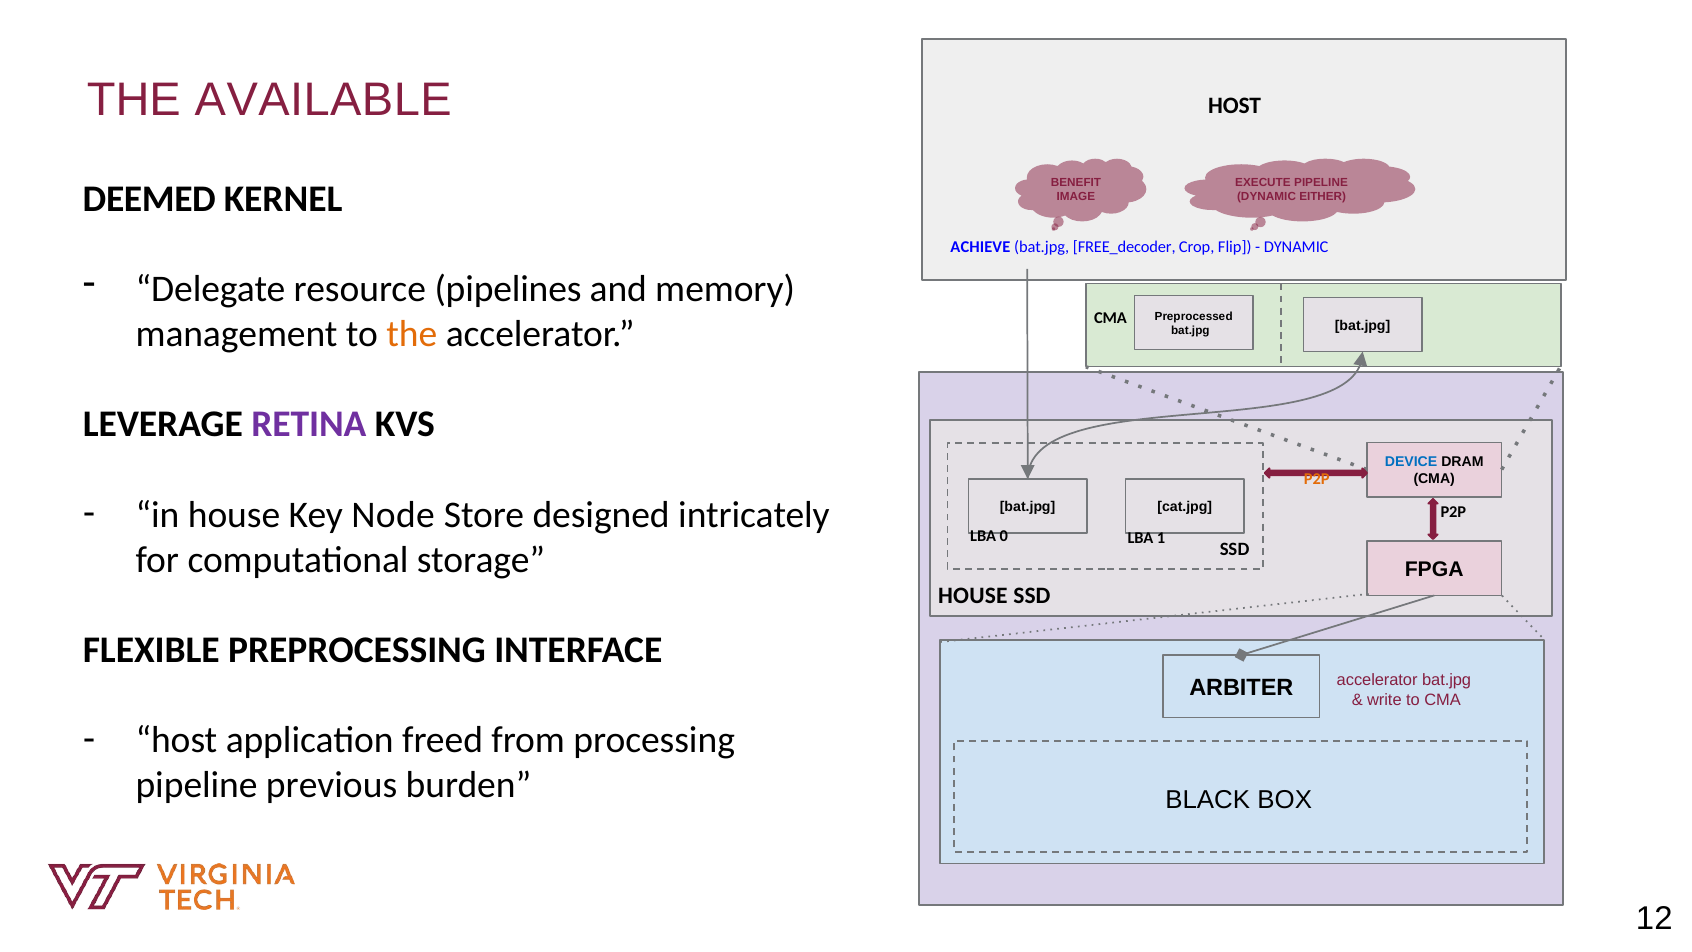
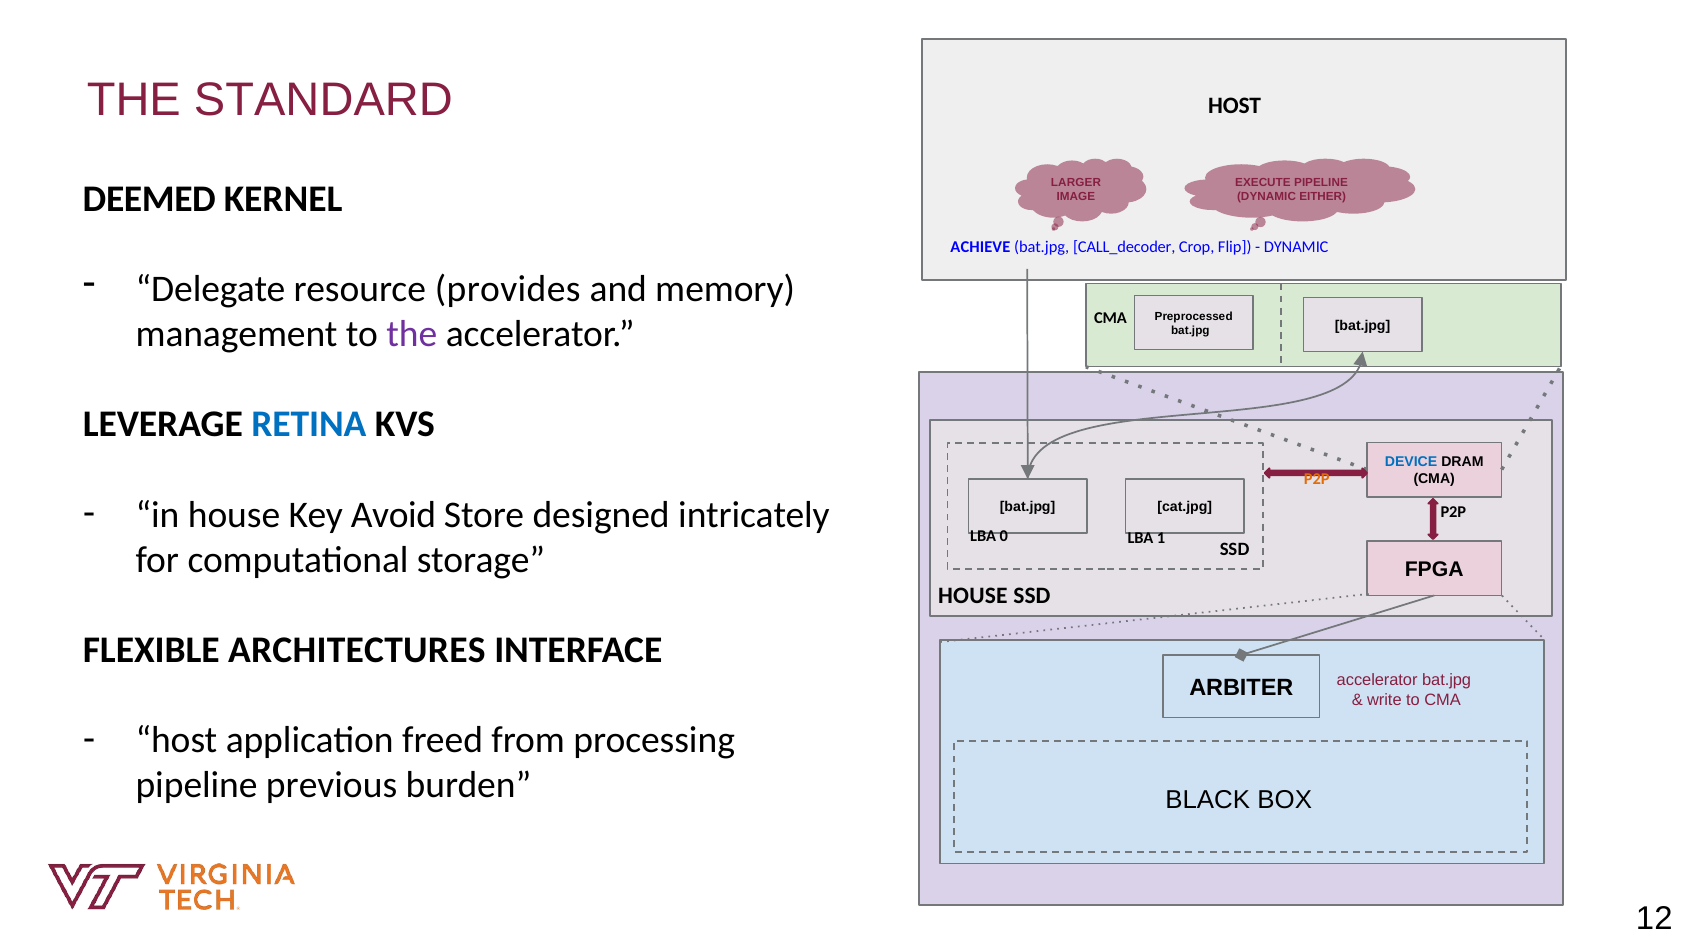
AVAILABLE: AVAILABLE -> STANDARD
BENEFIT: BENEFIT -> LARGER
FREE_decoder: FREE_decoder -> CALL_decoder
pipelines: pipelines -> provides
the at (412, 334) colour: orange -> purple
RETINA colour: purple -> blue
Node: Node -> Avoid
PREPROCESSING: PREPROCESSING -> ARCHITECTURES
